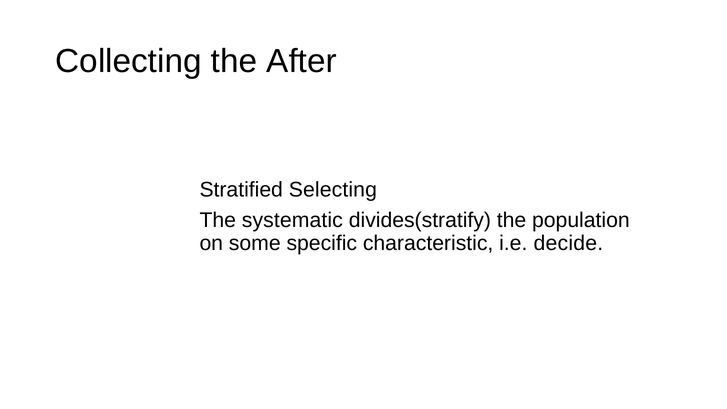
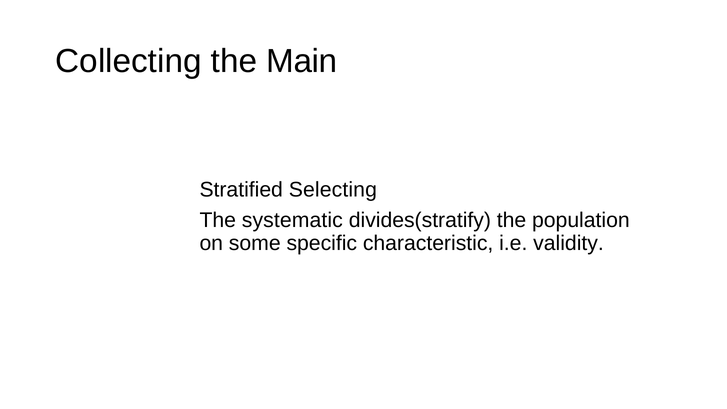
After: After -> Main
decide: decide -> validity
